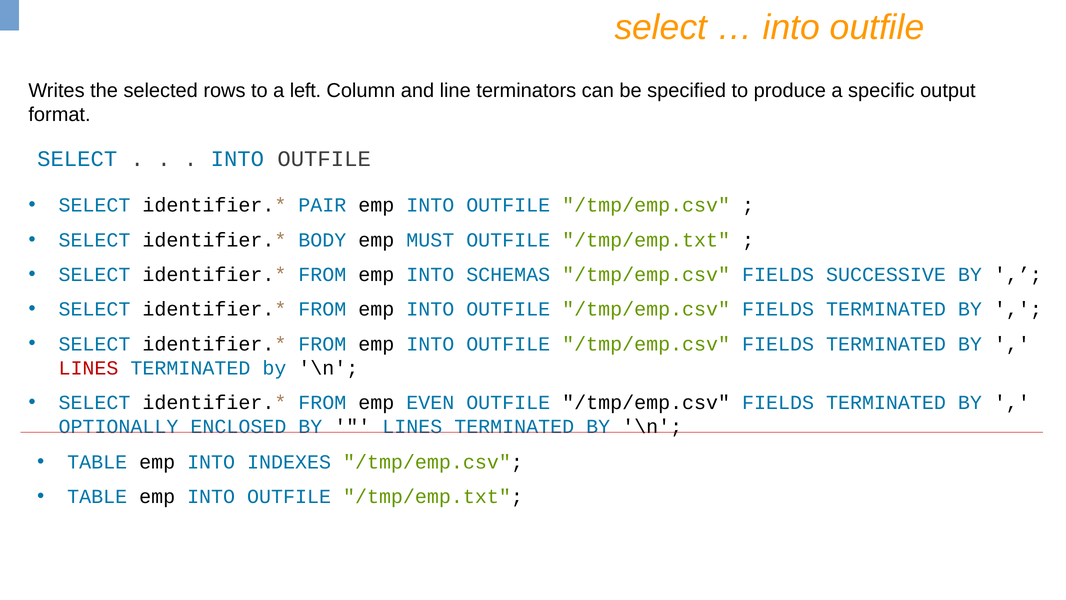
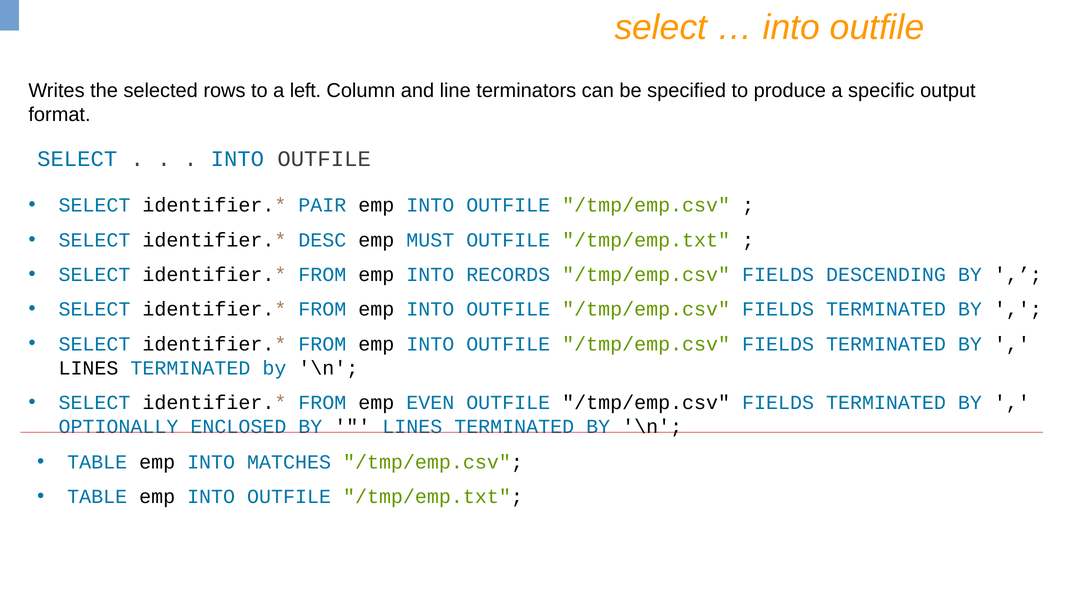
BODY: BODY -> DESC
SCHEMAS: SCHEMAS -> RECORDS
SUCCESSIVE: SUCCESSIVE -> DESCENDING
LINES at (88, 368) colour: red -> black
INDEXES: INDEXES -> MATCHES
